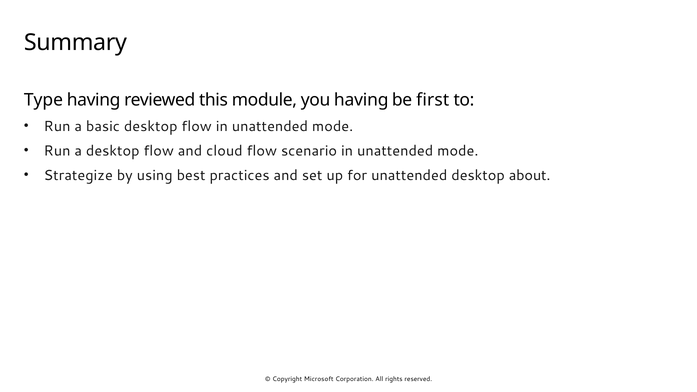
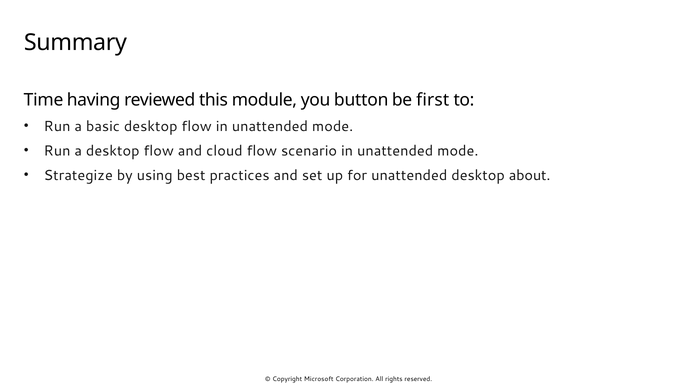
Type: Type -> Time
you having: having -> button
